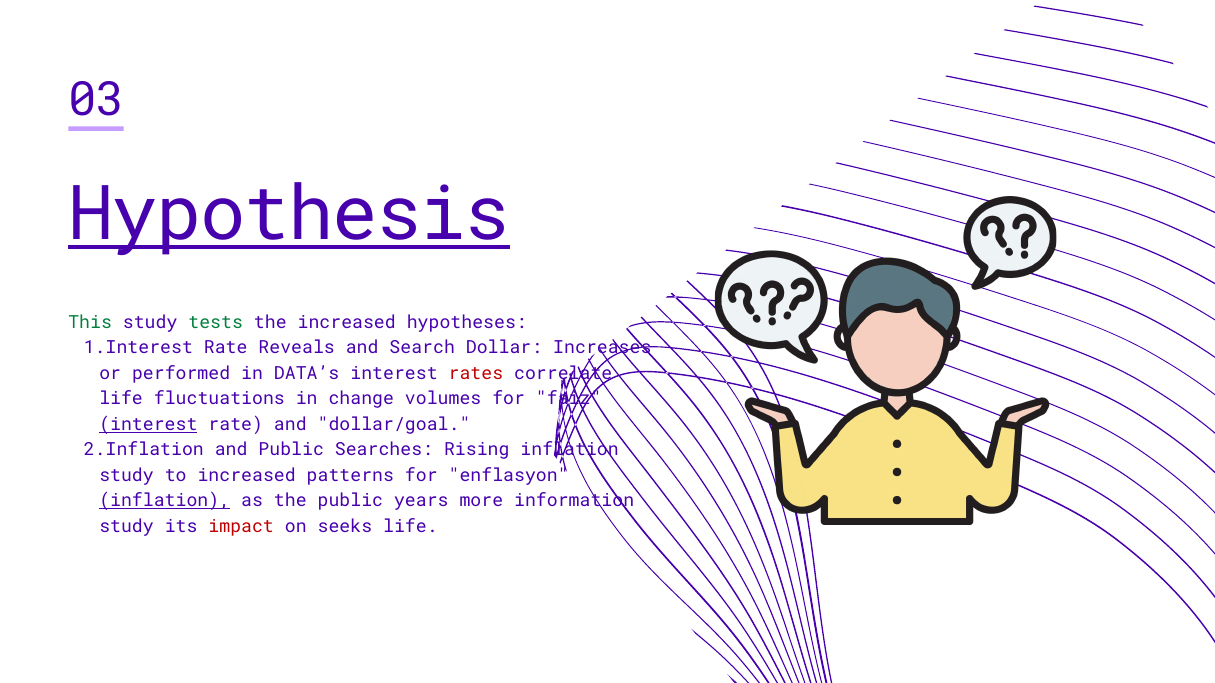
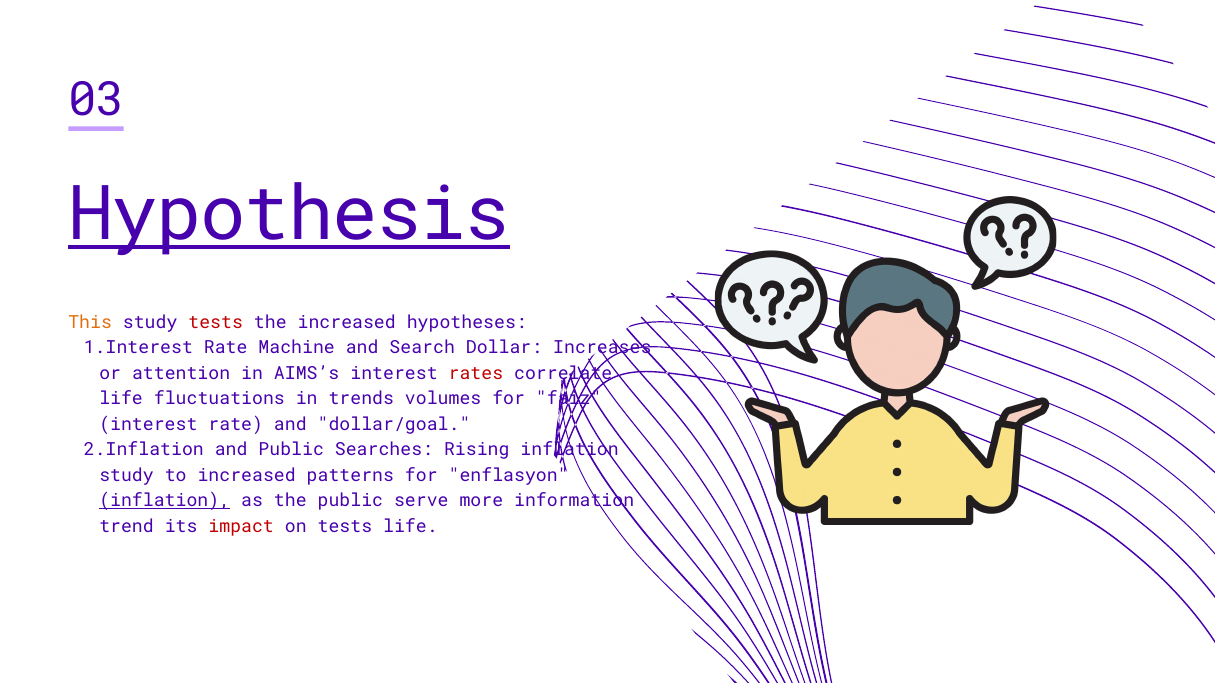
This colour: green -> orange
tests at (216, 323) colour: green -> red
Reveals: Reveals -> Machine
performed: performed -> attention
DATA’s: DATA’s -> AIMS’s
change: change -> trends
interest at (148, 425) underline: present -> none
years: years -> serve
study at (127, 526): study -> trend
on seeks: seeks -> tests
